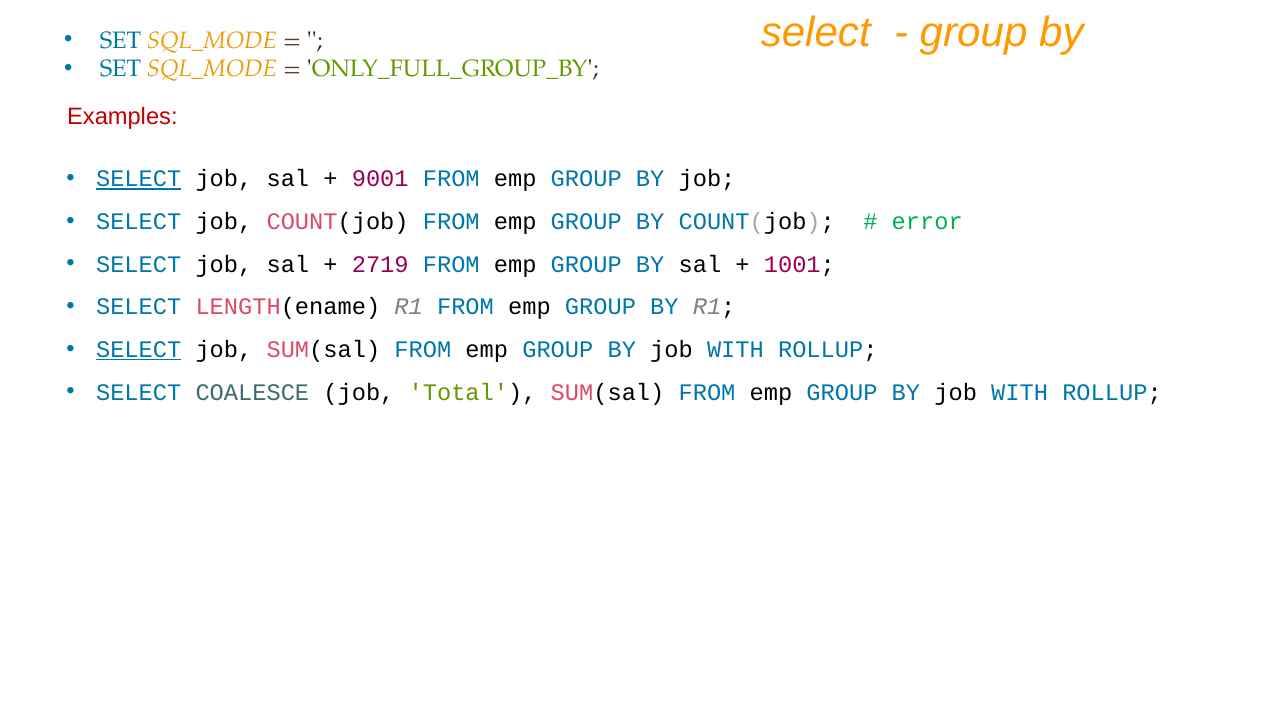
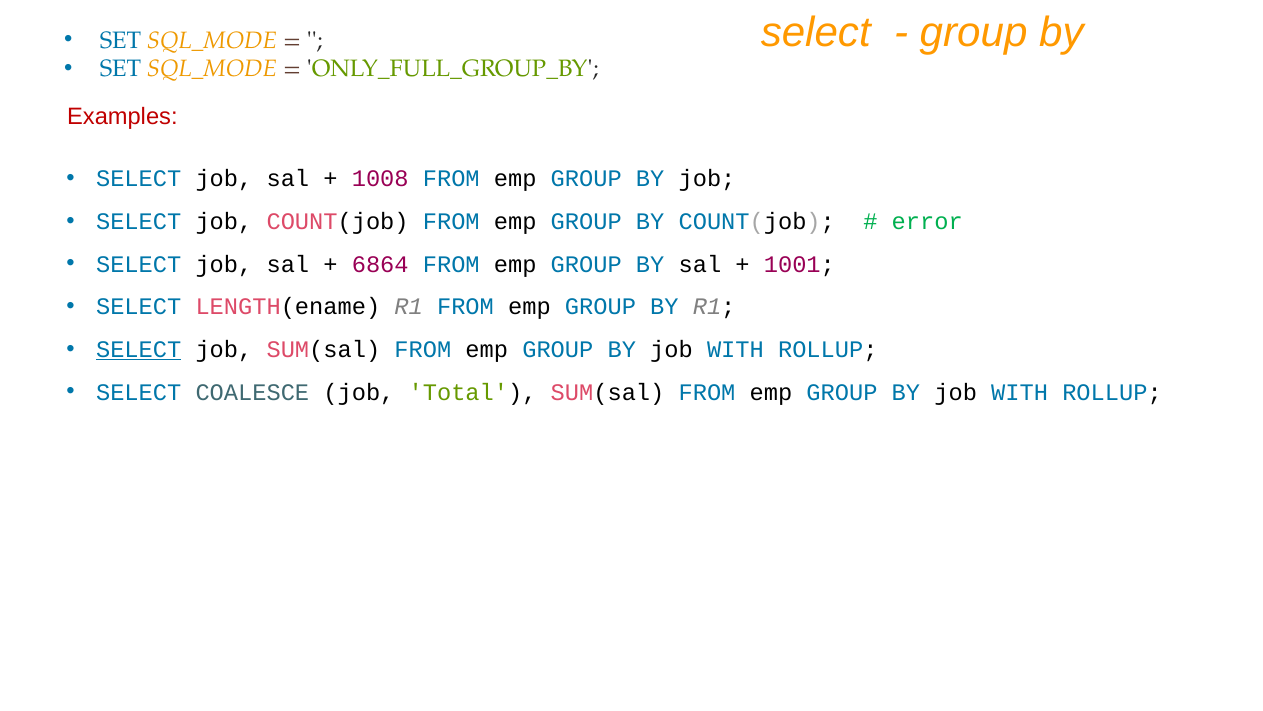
SELECT at (139, 179) underline: present -> none
9001: 9001 -> 1008
2719: 2719 -> 6864
